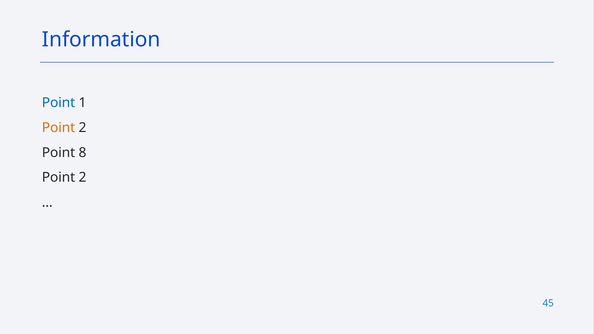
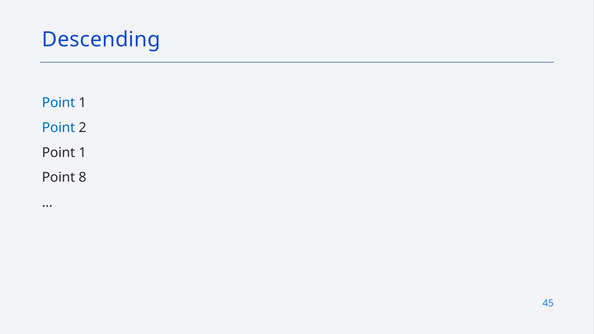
Information: Information -> Descending
Point at (59, 128) colour: orange -> blue
8 at (83, 153): 8 -> 1
2 at (83, 178): 2 -> 8
